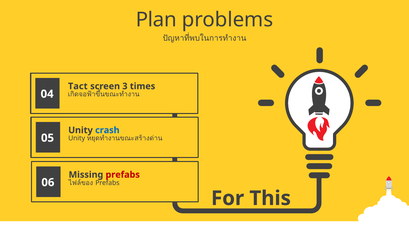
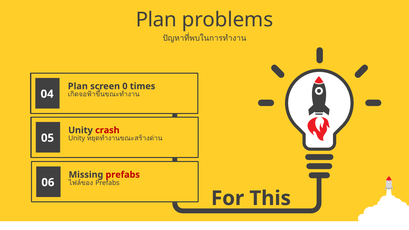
Tact at (78, 86): Tact -> Plan
3: 3 -> 0
crash colour: blue -> red
